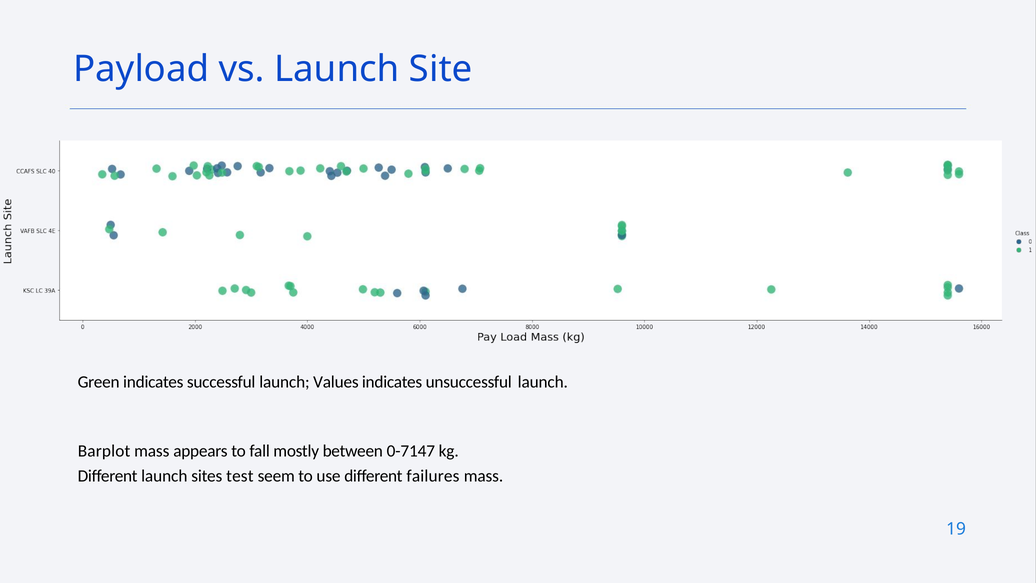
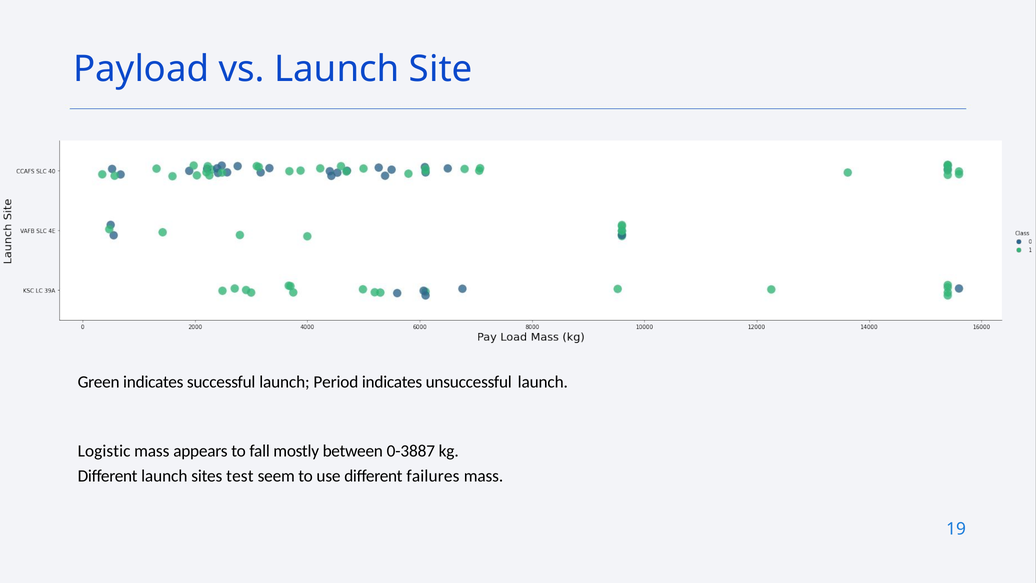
Values: Values -> Period
Barplot: Barplot -> Logistic
0-7147: 0-7147 -> 0-3887
